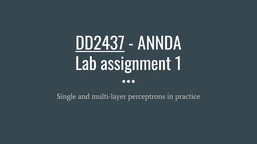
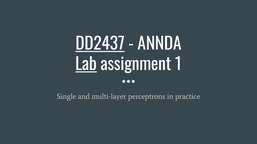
Lab underline: none -> present
